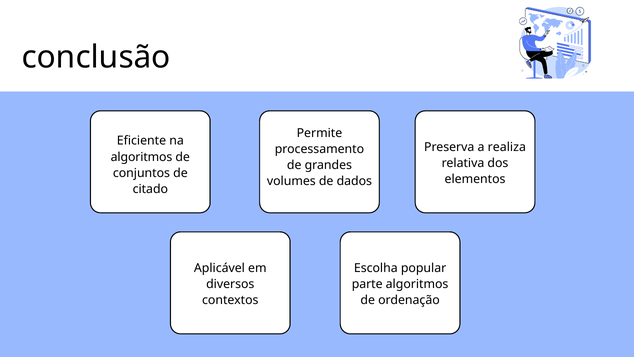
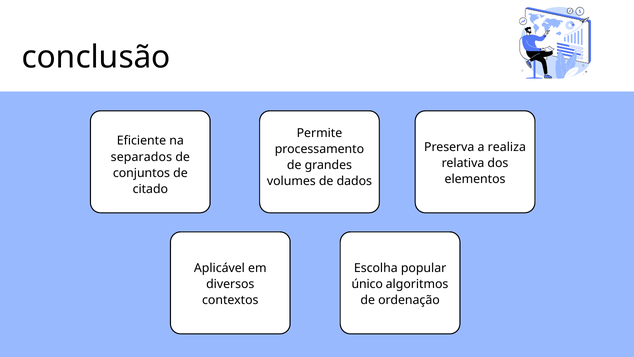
algoritmos at (142, 157): algoritmos -> separados
parte: parte -> único
